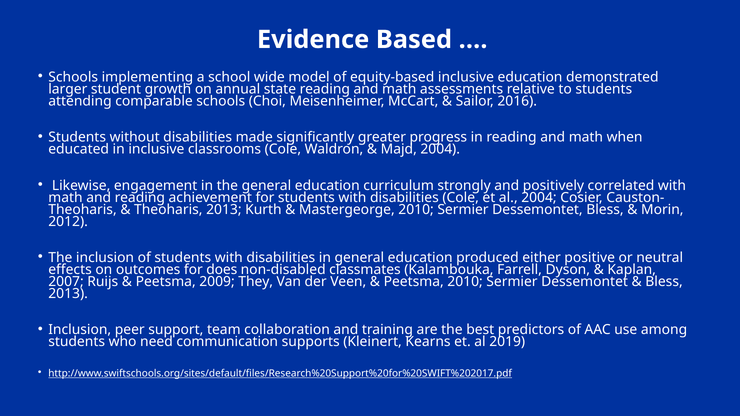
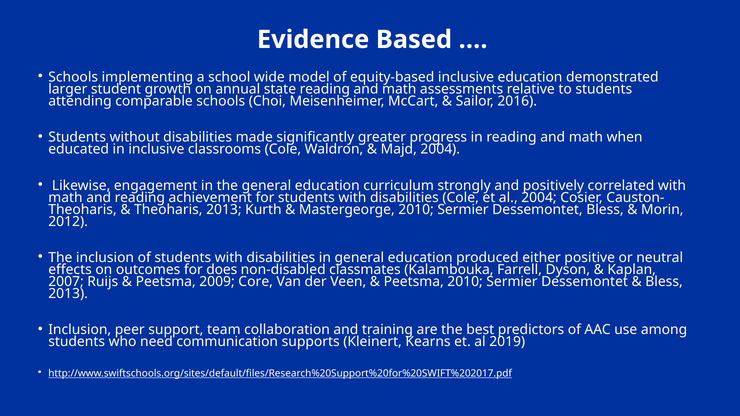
They: They -> Core
